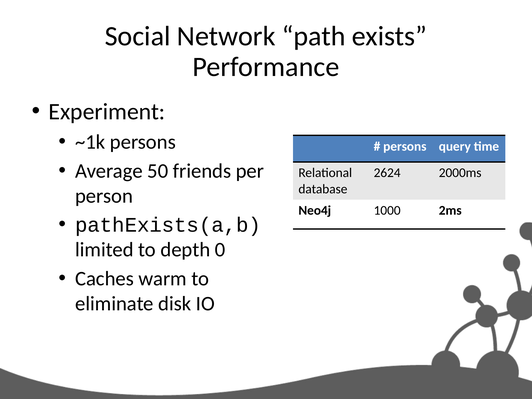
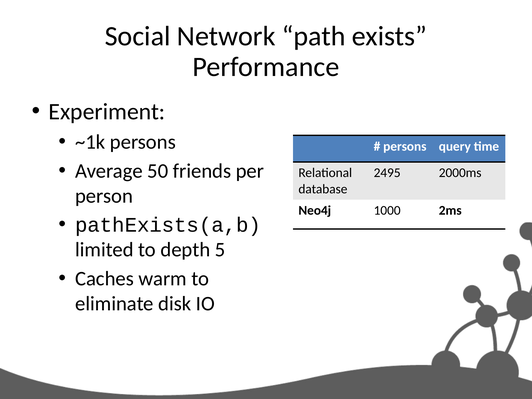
2624: 2624 -> 2495
0: 0 -> 5
